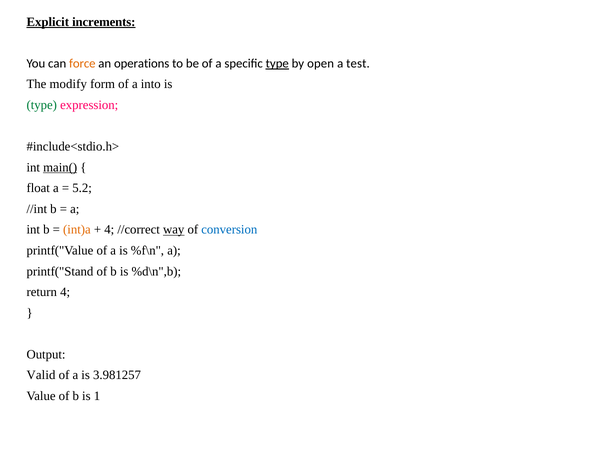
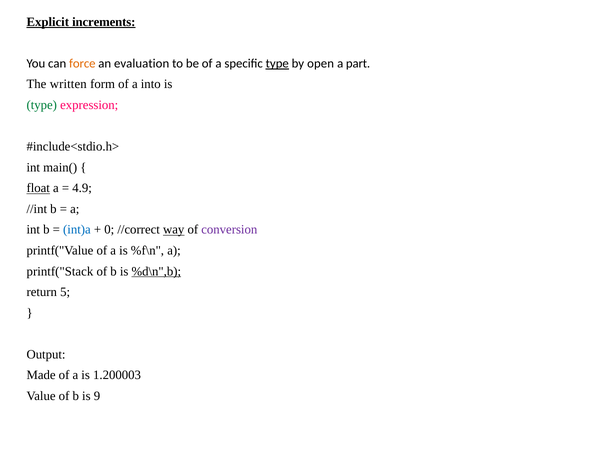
operations: operations -> evaluation
test: test -> part
modify: modify -> written
main( underline: present -> none
float underline: none -> present
5.2: 5.2 -> 4.9
int)a colour: orange -> blue
4 at (109, 230): 4 -> 0
conversion colour: blue -> purple
printf("Stand: printf("Stand -> printf("Stack
%d\n",b underline: none -> present
return 4: 4 -> 5
Valid: Valid -> Made
3.981257: 3.981257 -> 1.200003
1: 1 -> 9
